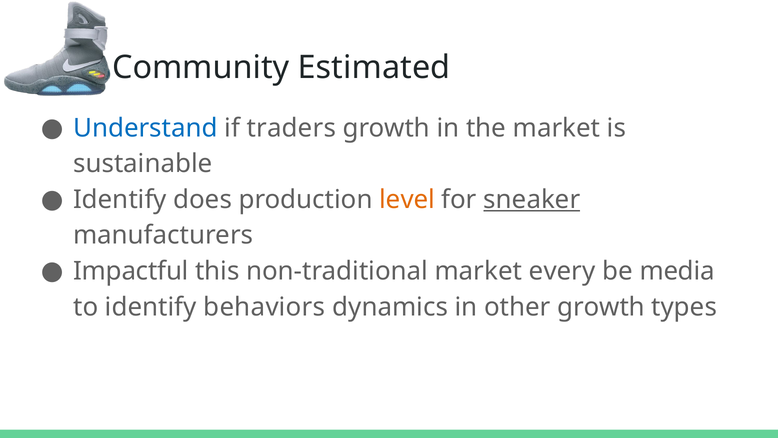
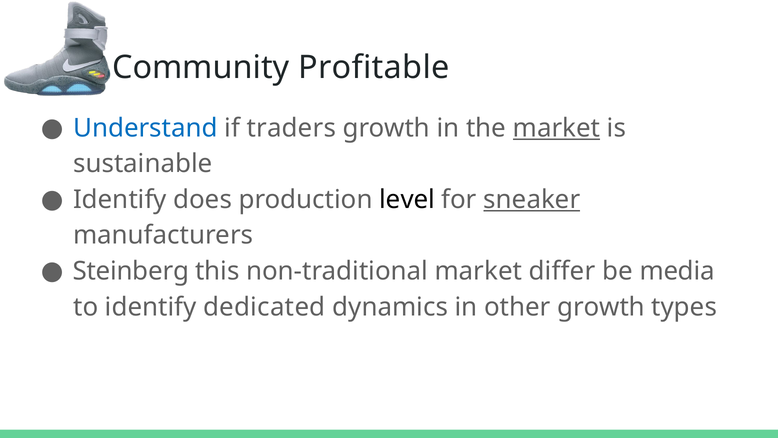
Estimated: Estimated -> Profitable
market at (557, 128) underline: none -> present
level colour: orange -> black
Impactful: Impactful -> Steinberg
every: every -> differ
behaviors: behaviors -> dedicated
